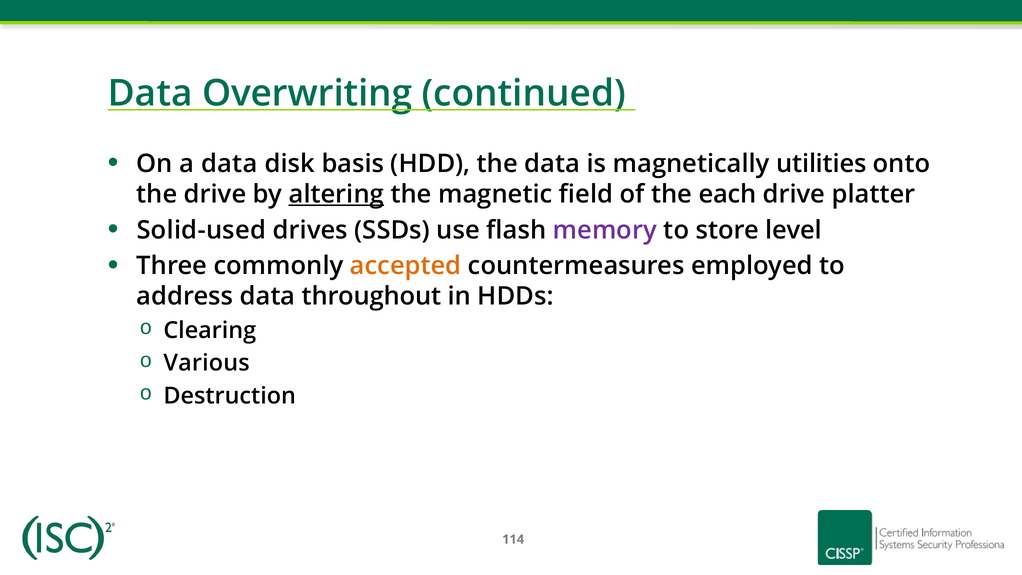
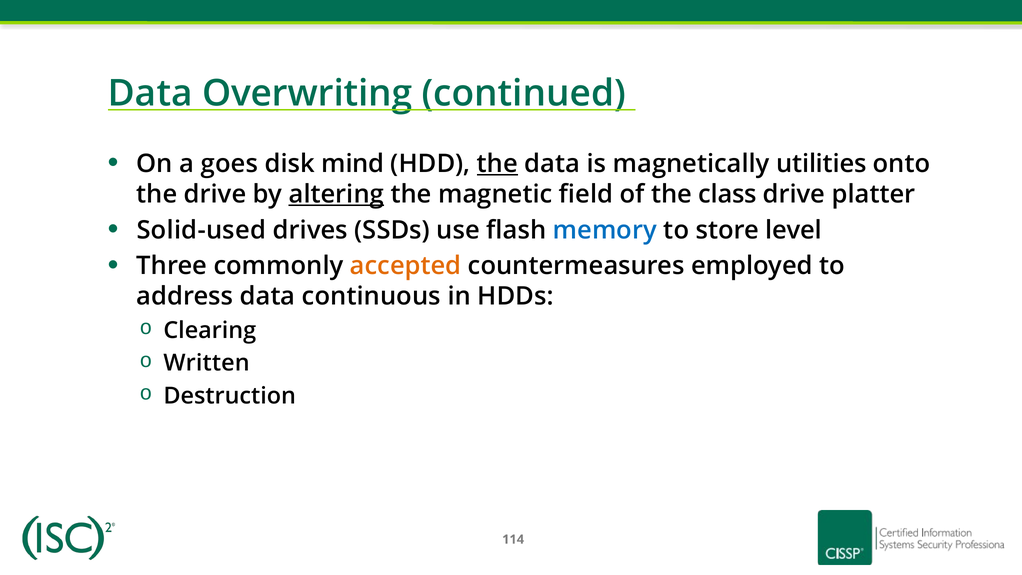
a data: data -> goes
basis: basis -> mind
the at (497, 164) underline: none -> present
each: each -> class
memory colour: purple -> blue
throughout: throughout -> continuous
Various: Various -> Written
